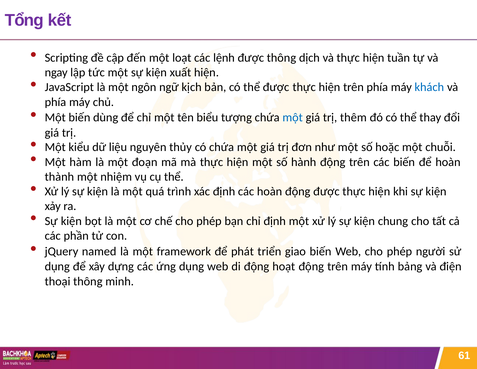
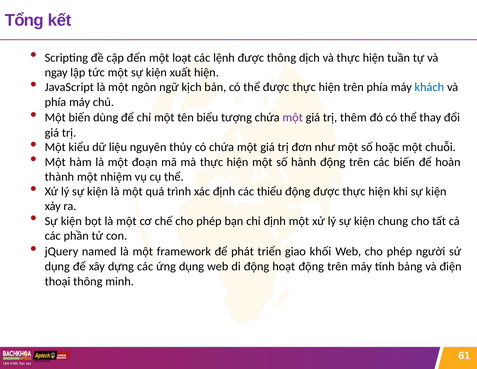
một at (293, 117) colour: blue -> purple
các hoàn: hoàn -> thiểu
giao biến: biến -> khối
